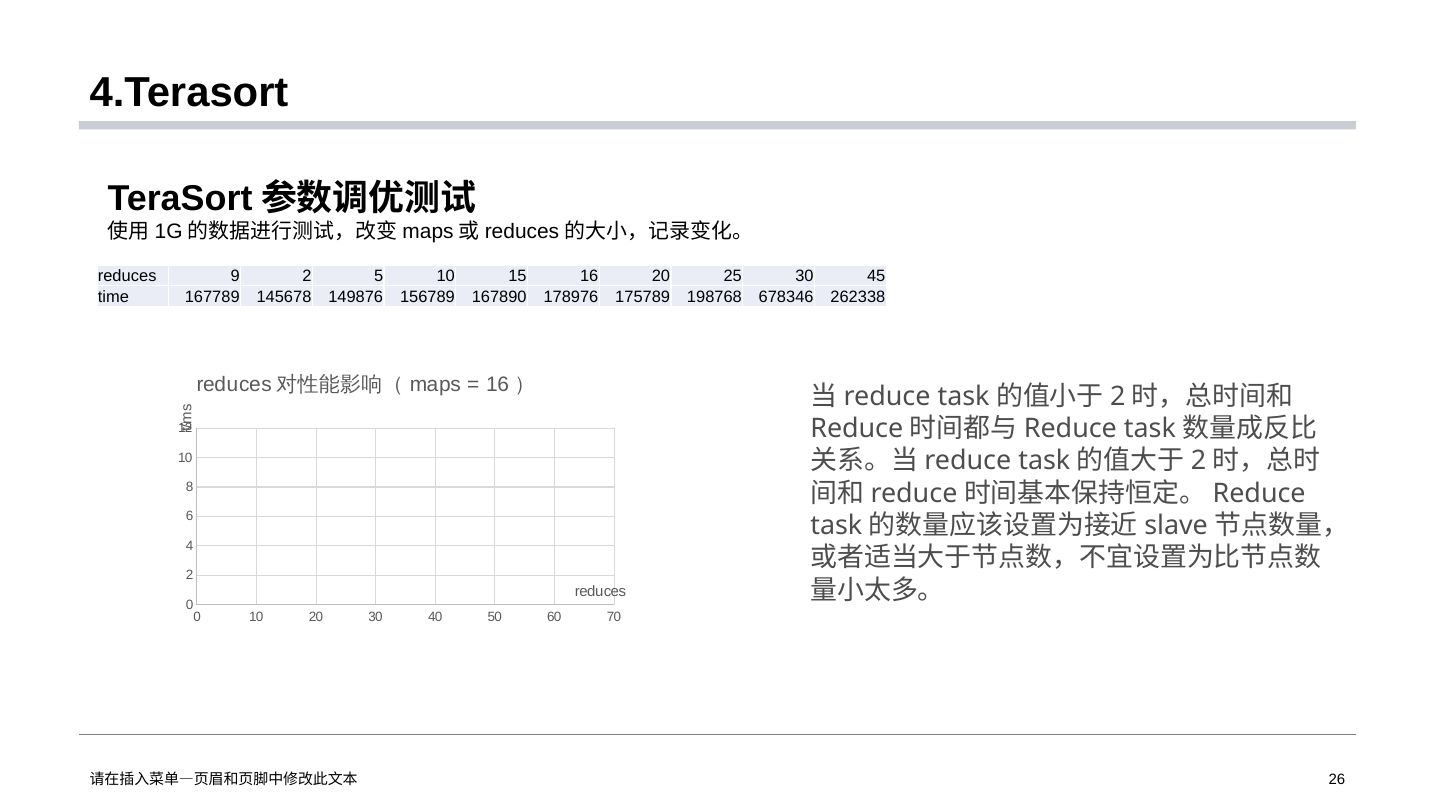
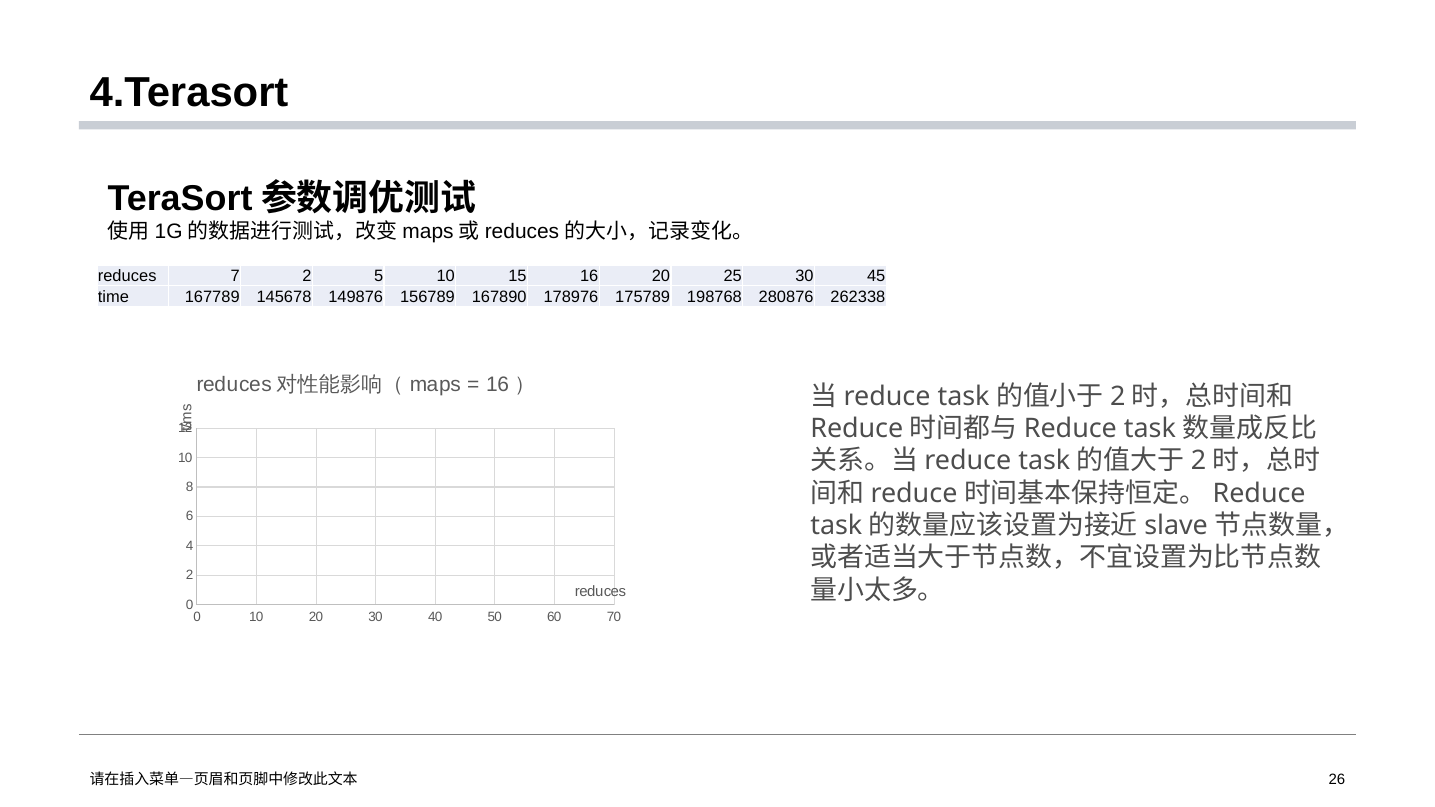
9: 9 -> 7
678346: 678346 -> 280876
